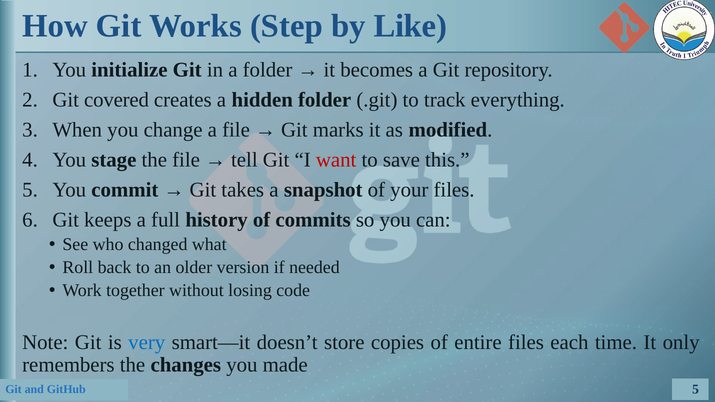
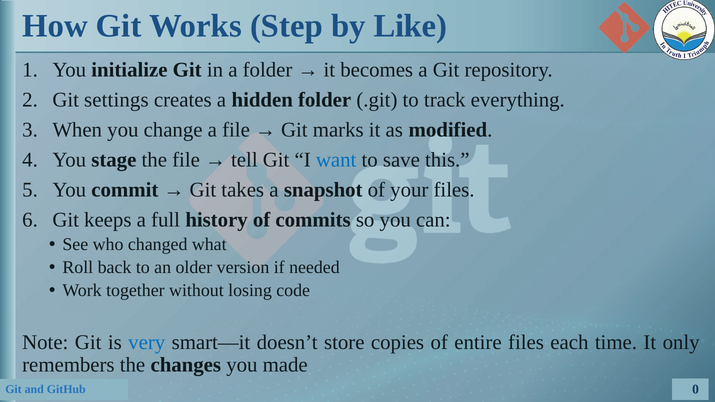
covered: covered -> settings
want colour: red -> blue
5 at (696, 390): 5 -> 0
